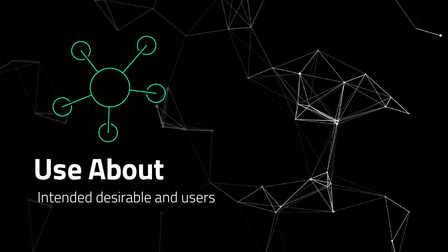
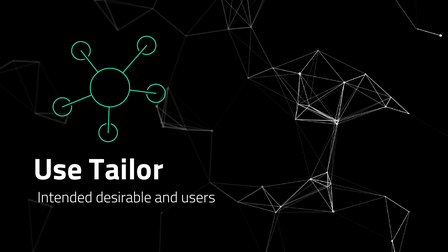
About: About -> Tailor
